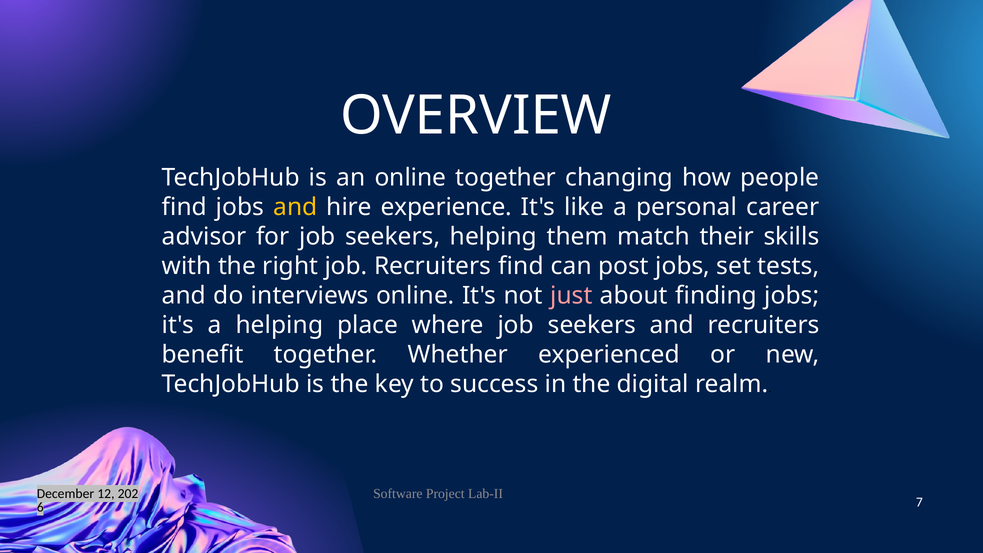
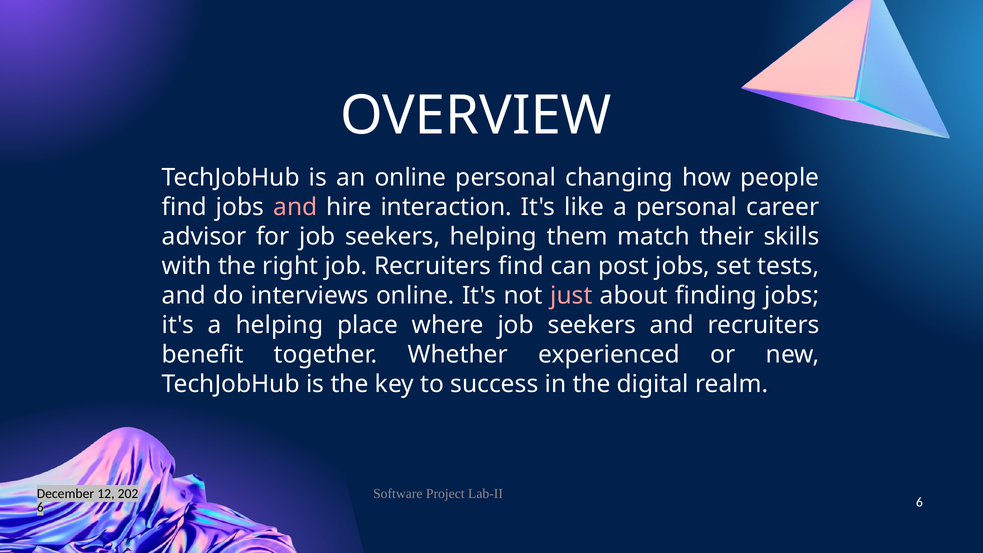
online together: together -> personal
and at (295, 207) colour: yellow -> pink
experience: experience -> interaction
7 at (919, 502): 7 -> 6
